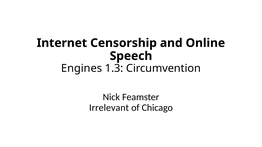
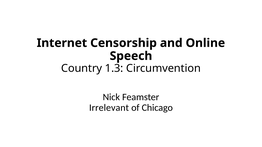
Engines: Engines -> Country
